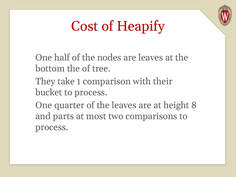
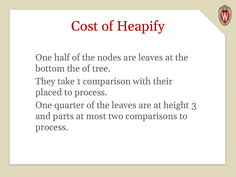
bucket: bucket -> placed
8: 8 -> 3
